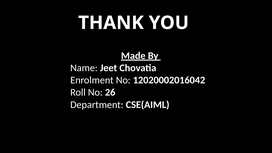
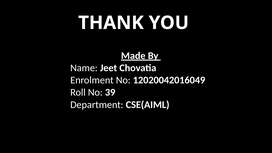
12020002016042: 12020002016042 -> 12020042016049
26: 26 -> 39
